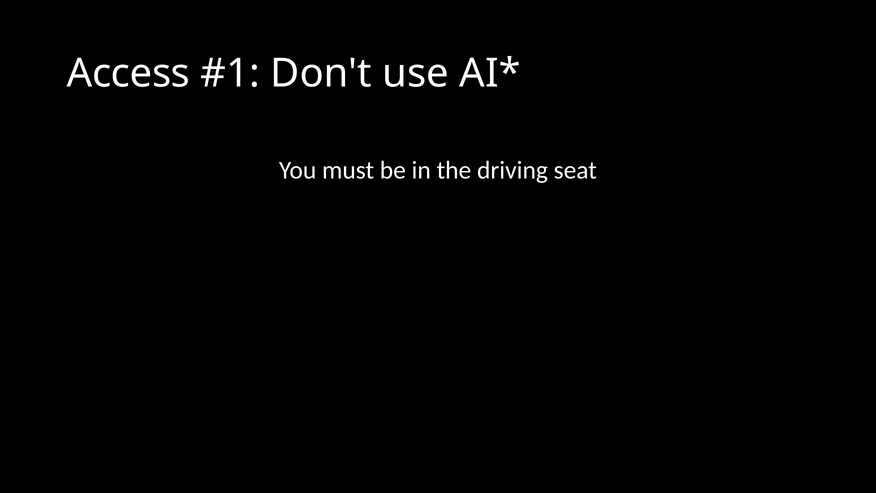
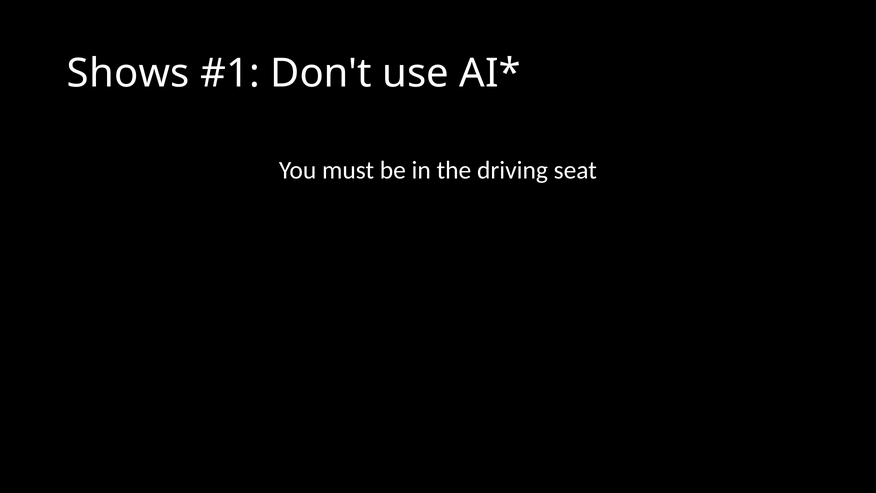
Access: Access -> Shows
